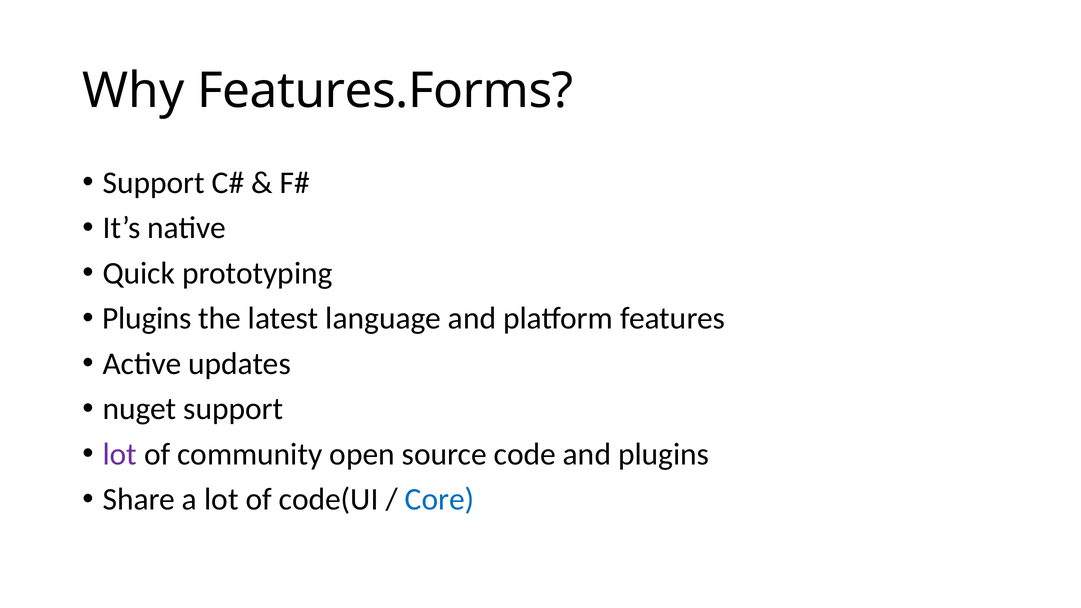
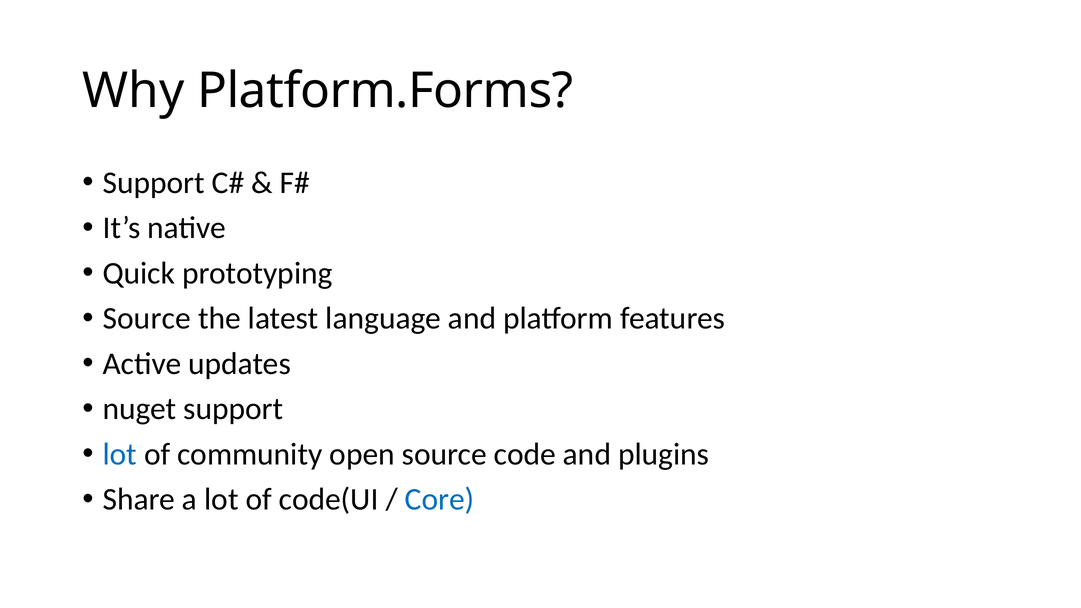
Features.Forms: Features.Forms -> Platform.Forms
Plugins at (147, 318): Plugins -> Source
lot at (120, 454) colour: purple -> blue
